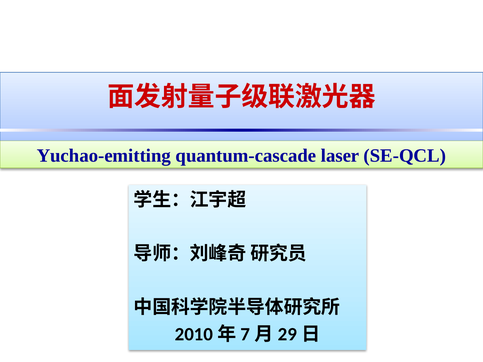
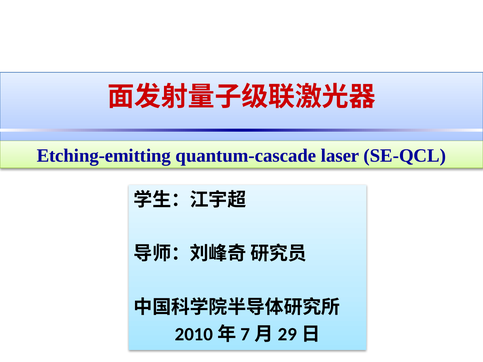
Yuchao-emitting: Yuchao-emitting -> Etching-emitting
